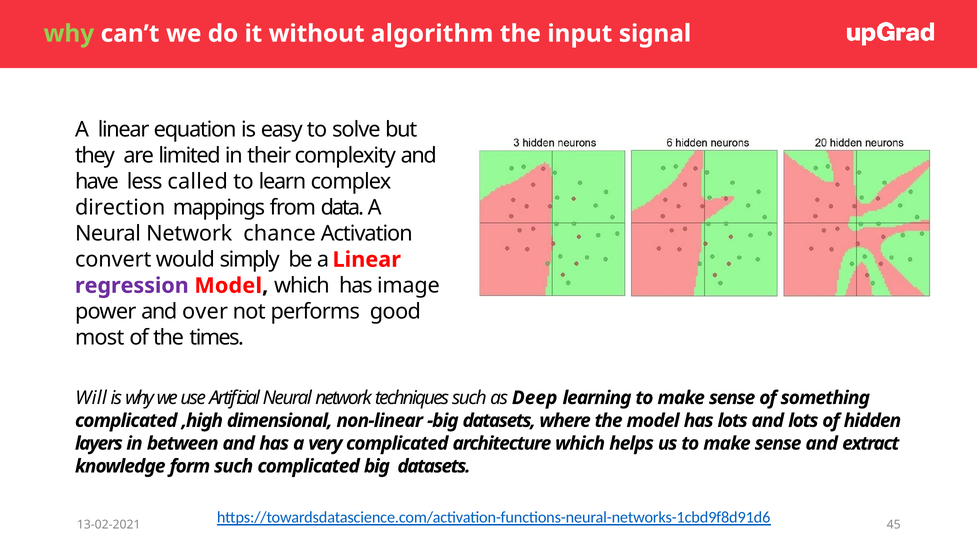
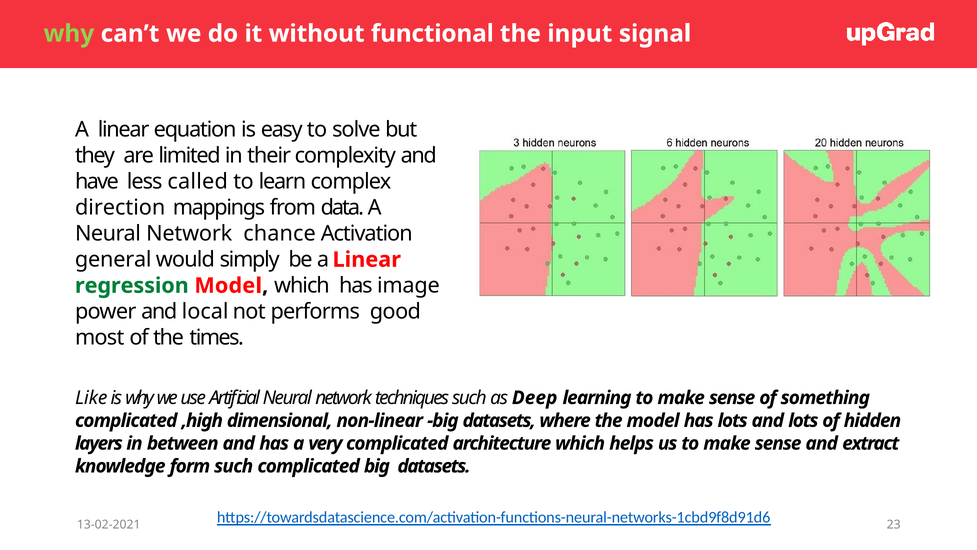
algorithm: algorithm -> functional
convert: convert -> general
regression colour: purple -> green
over: over -> local
Will: Will -> Like
45: 45 -> 23
